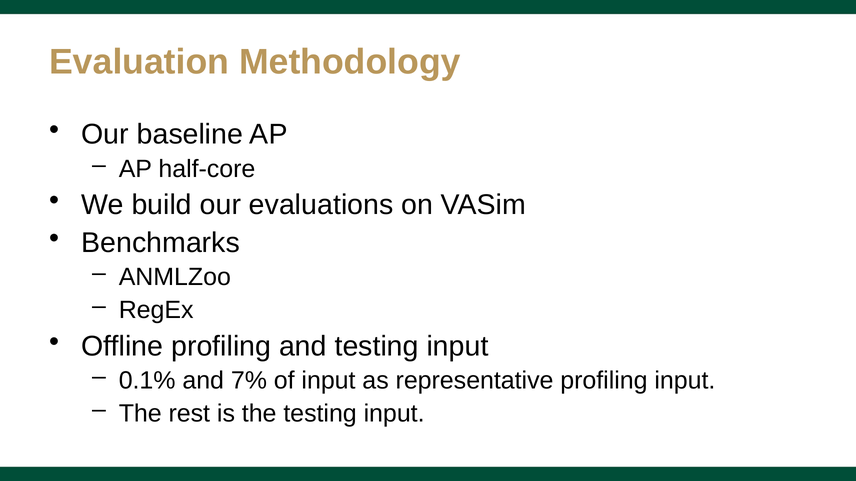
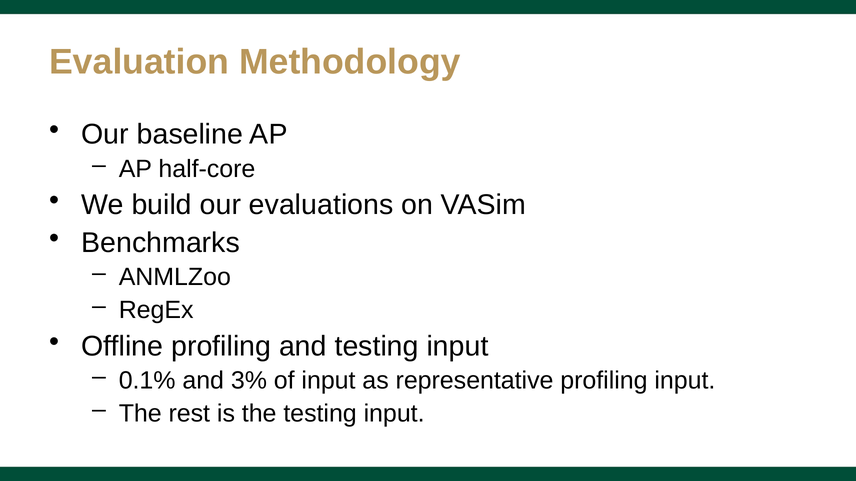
7%: 7% -> 3%
